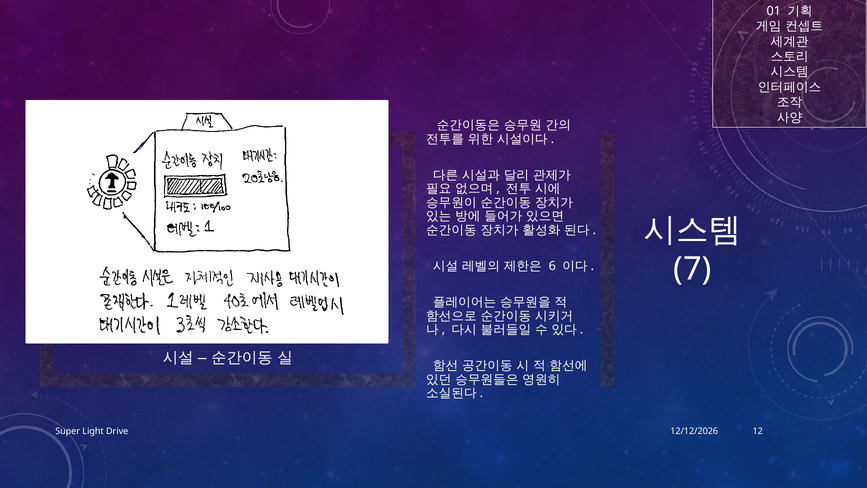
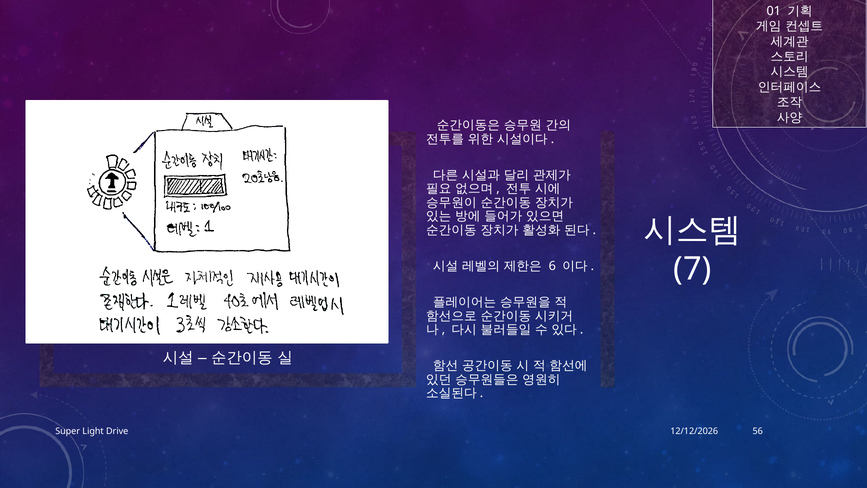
12: 12 -> 56
